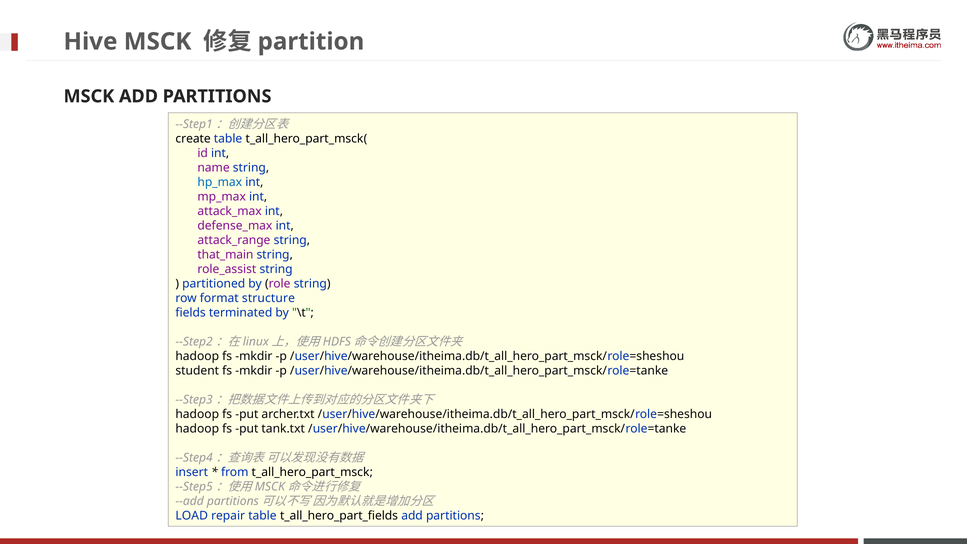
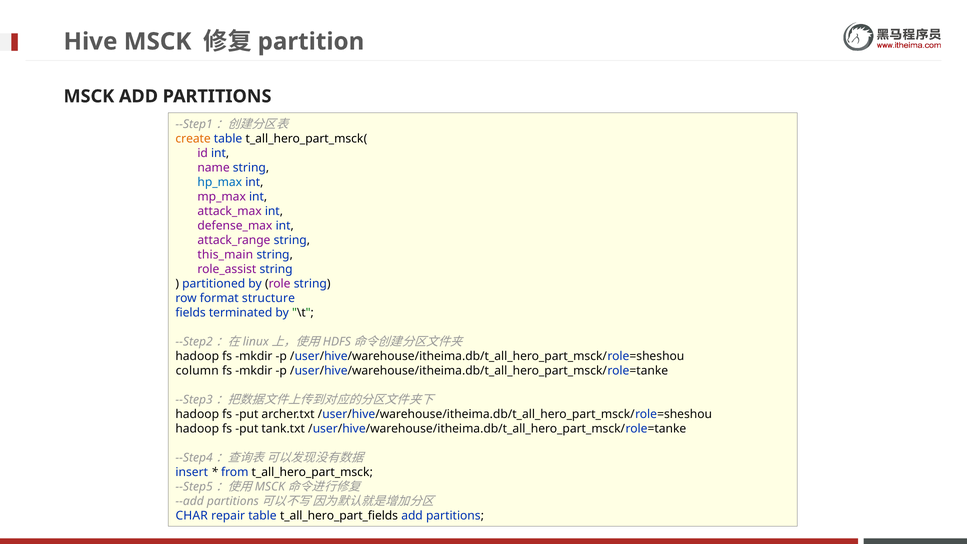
create colour: black -> orange
that_main: that_main -> this_main
student: student -> column
LOAD: LOAD -> CHAR
